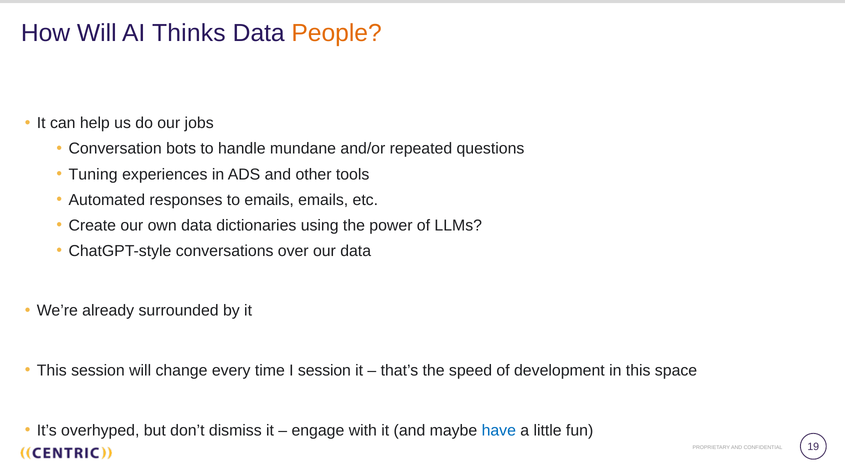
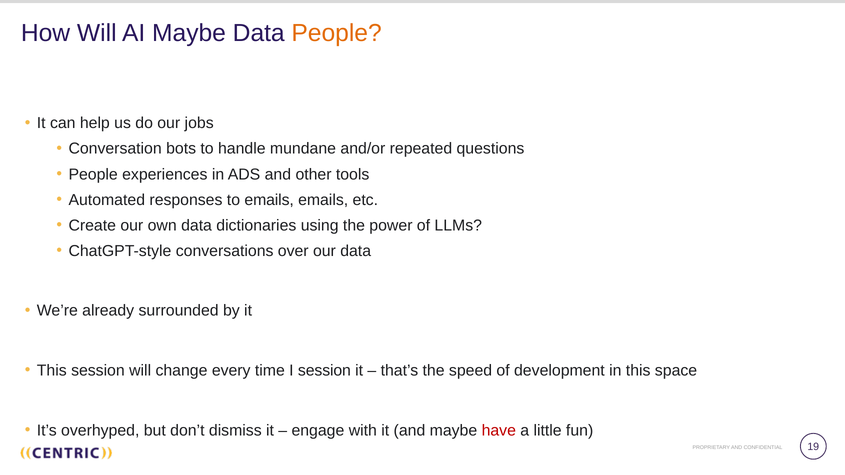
AI Thinks: Thinks -> Maybe
Tuning at (93, 174): Tuning -> People
have colour: blue -> red
